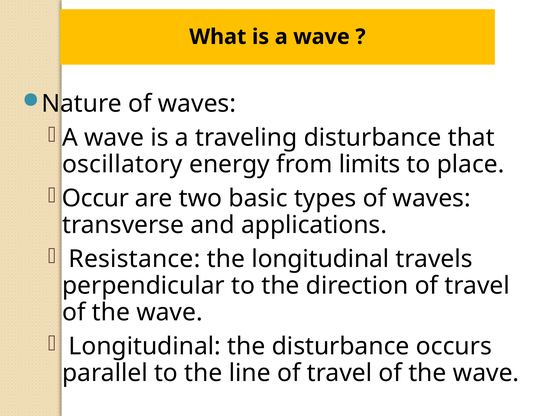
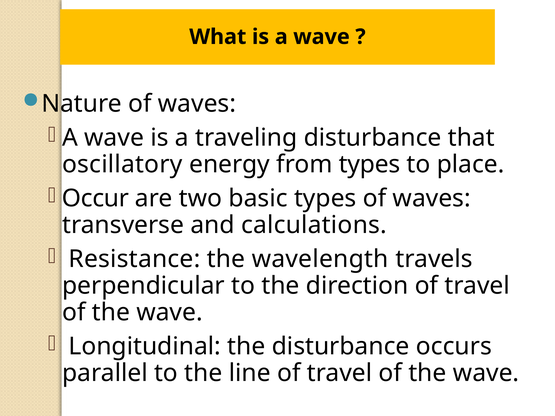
from limits: limits -> types
applications: applications -> calculations
the longitudinal: longitudinal -> wavelength
